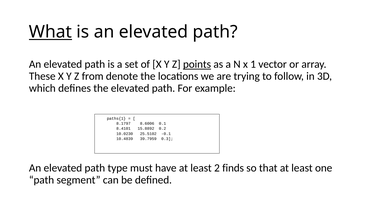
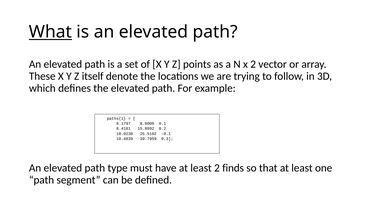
points underline: present -> none
x 1: 1 -> 2
from: from -> itself
